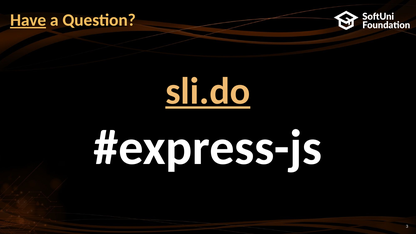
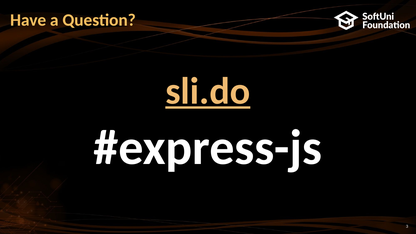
Have underline: present -> none
